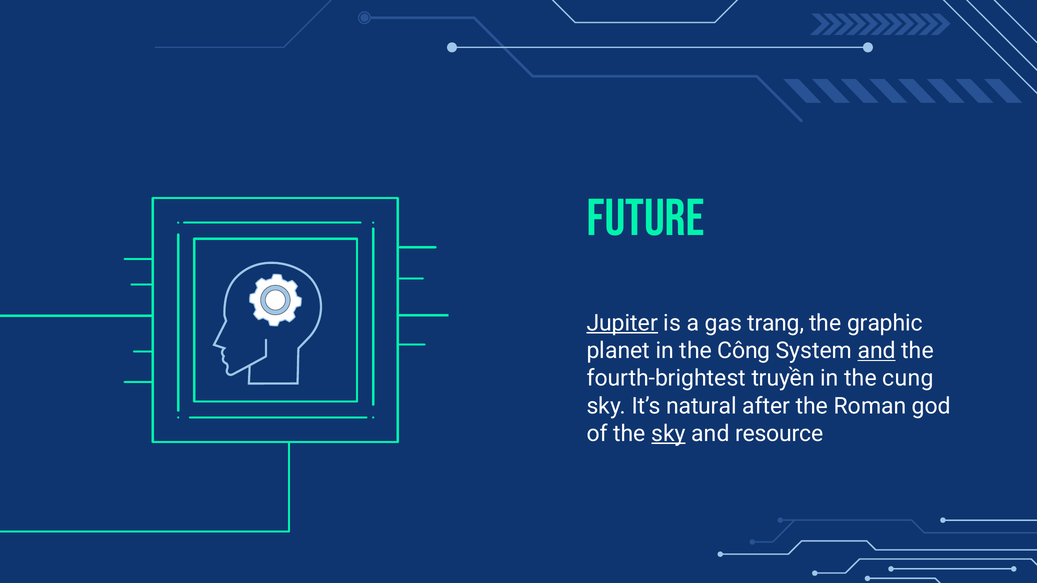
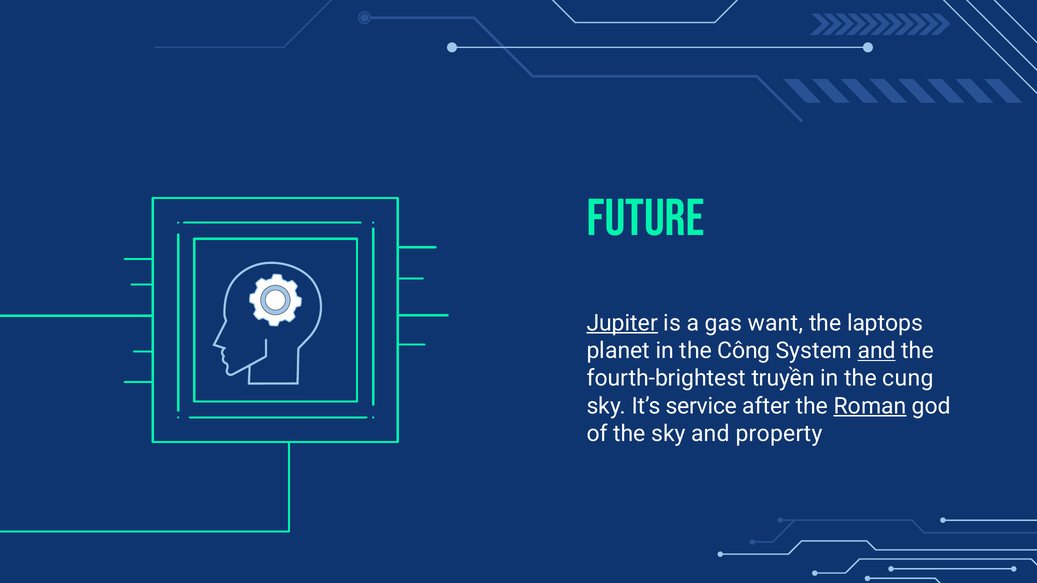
trang: trang -> want
graphic: graphic -> laptops
natural: natural -> service
Roman underline: none -> present
sky at (669, 434) underline: present -> none
resource: resource -> property
